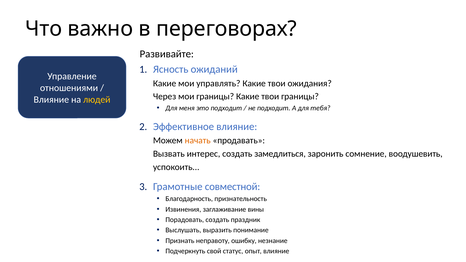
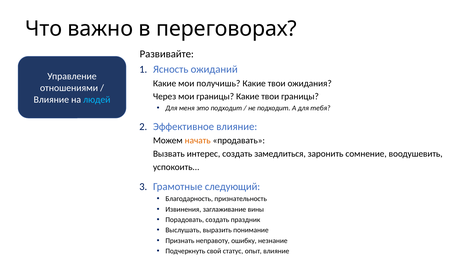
управлять: управлять -> получишь
людей at (97, 100) colour: yellow -> light blue
совместной: совместной -> следующий
